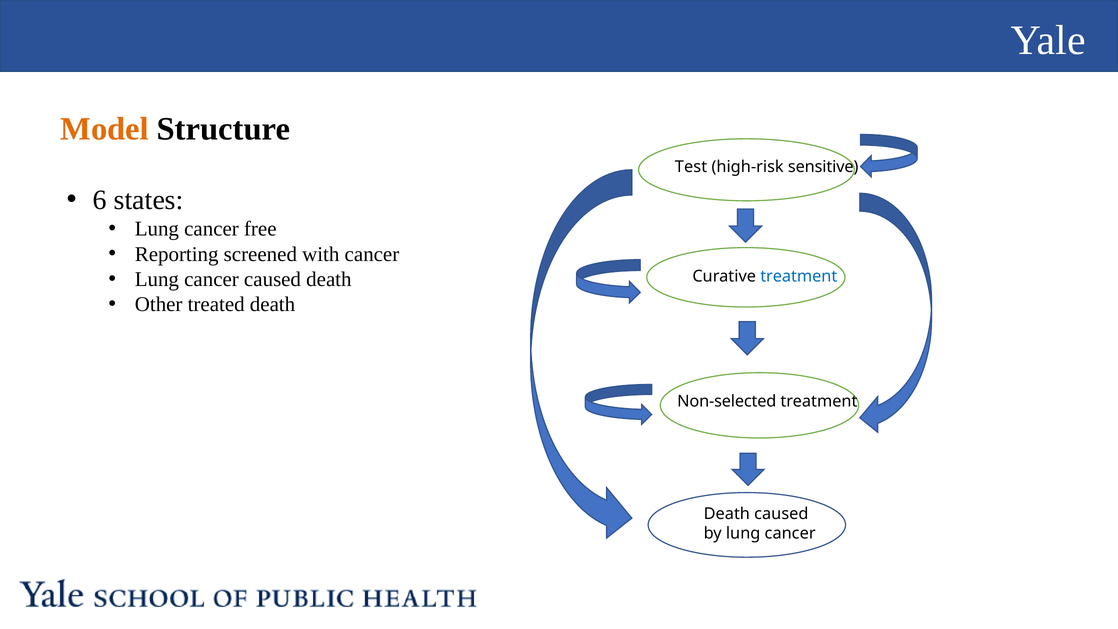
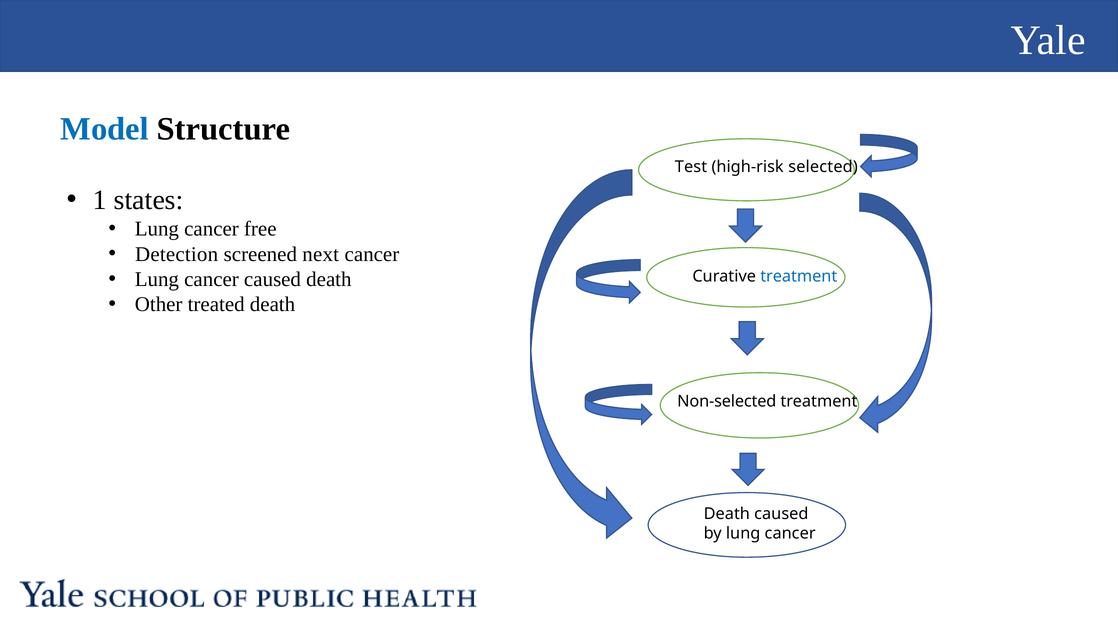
Model colour: orange -> blue
sensitive: sensitive -> selected
6: 6 -> 1
Reporting: Reporting -> Detection
with: with -> next
